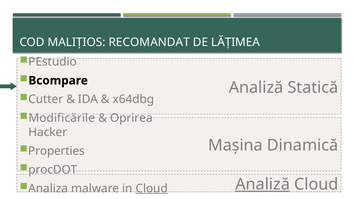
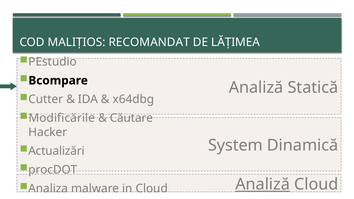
Oprirea: Oprirea -> Căutare
Mașina: Mașina -> System
Properties: Properties -> Actualizări
Cloud at (152, 188) underline: present -> none
